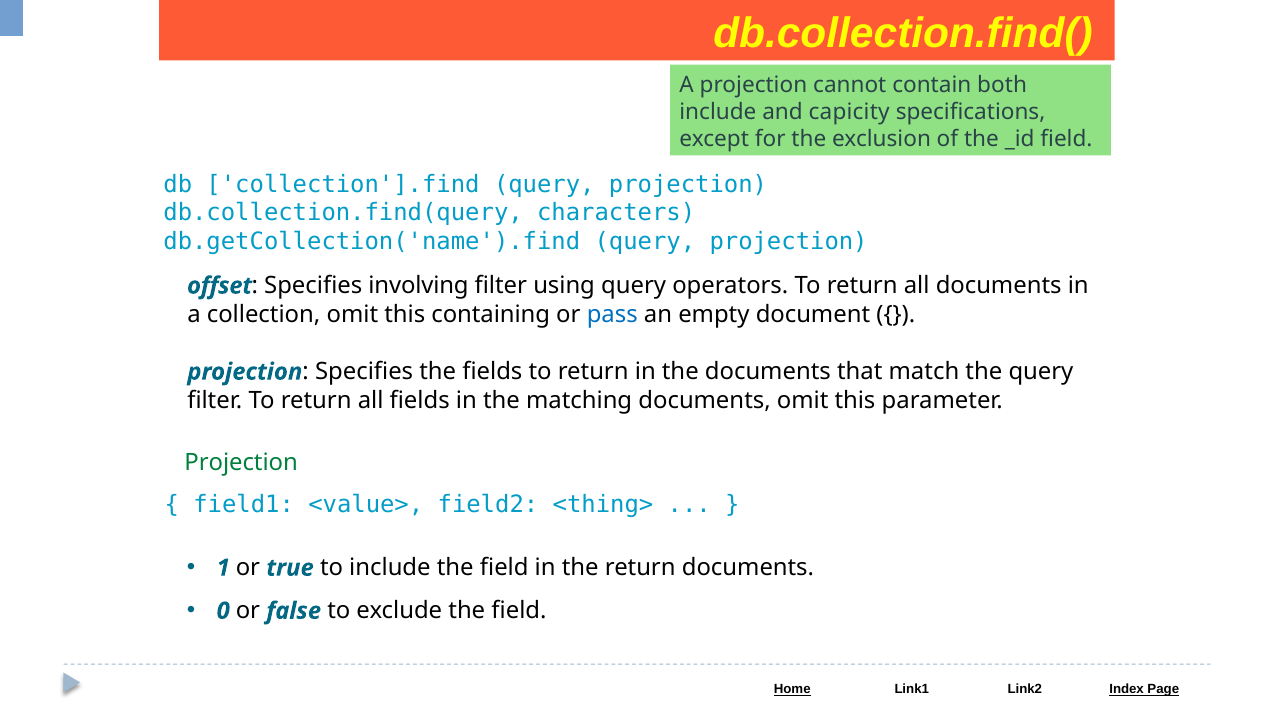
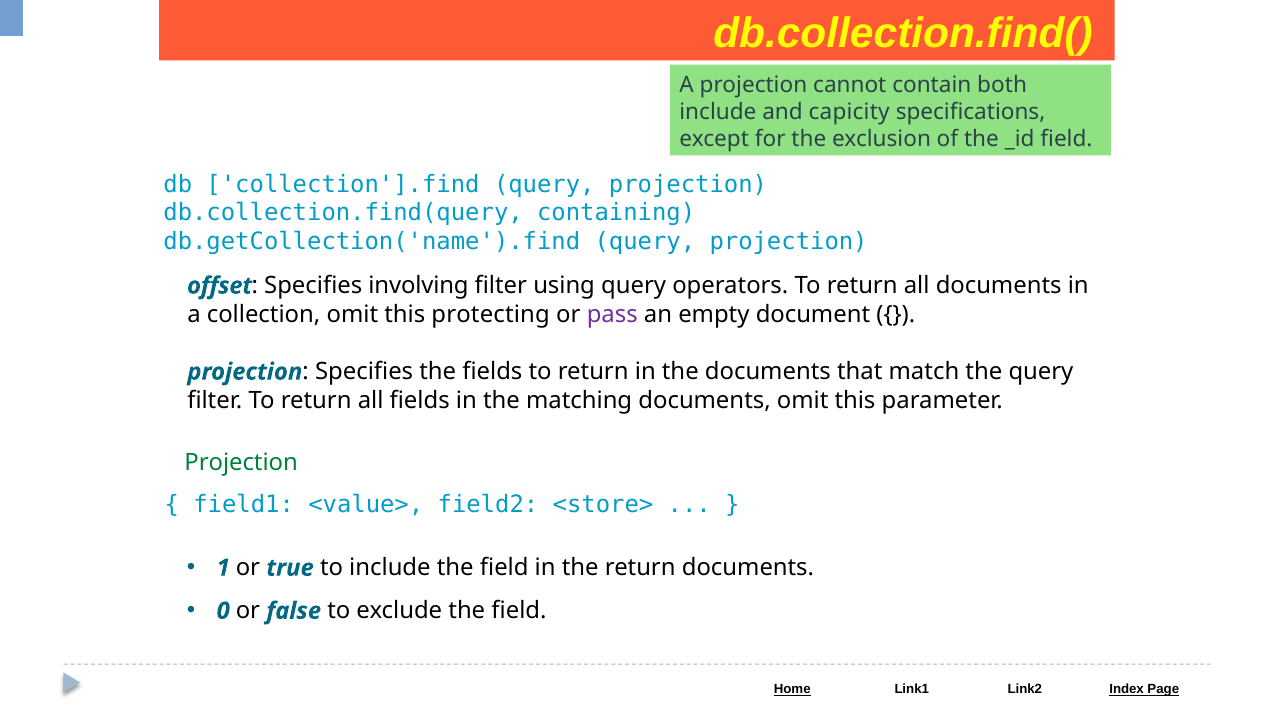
characters: characters -> containing
containing: containing -> protecting
pass colour: blue -> purple
<thing>: <thing> -> <store>
